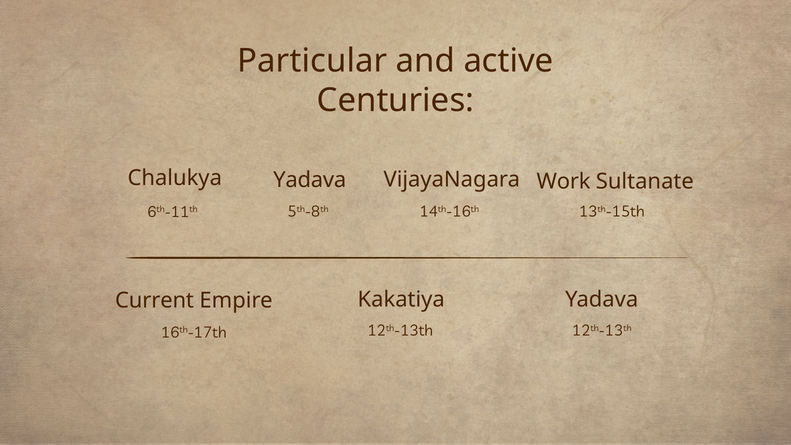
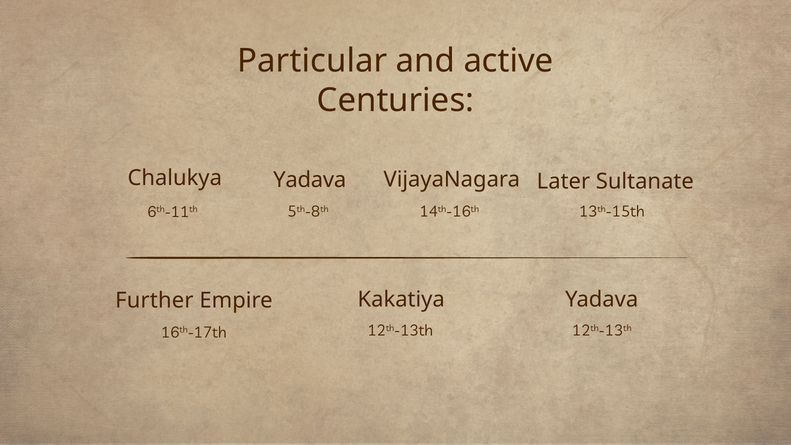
Work: Work -> Later
Current: Current -> Further
